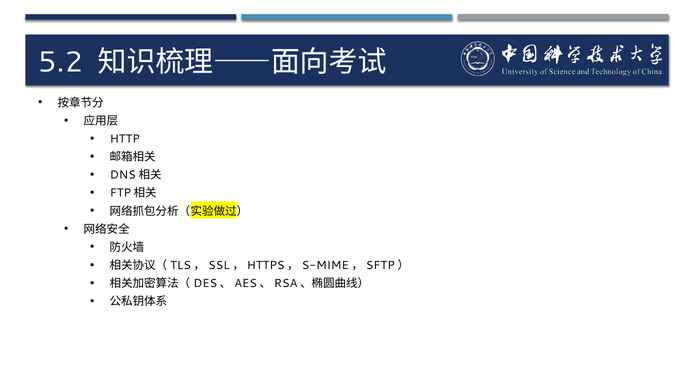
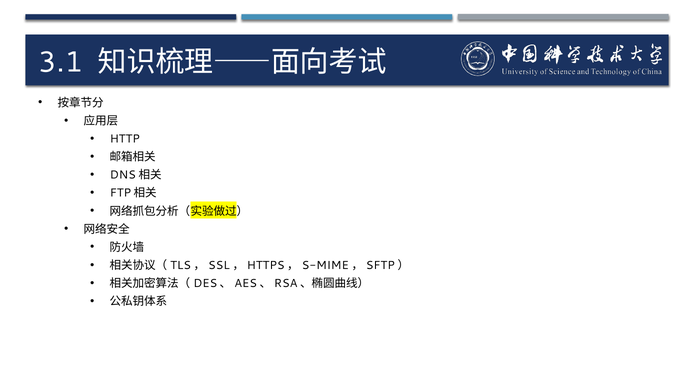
5.2: 5.2 -> 3.1
